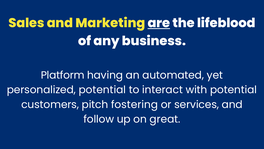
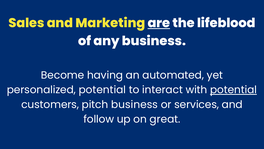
Platform: Platform -> Become
potential at (233, 90) underline: none -> present
pitch fostering: fostering -> business
